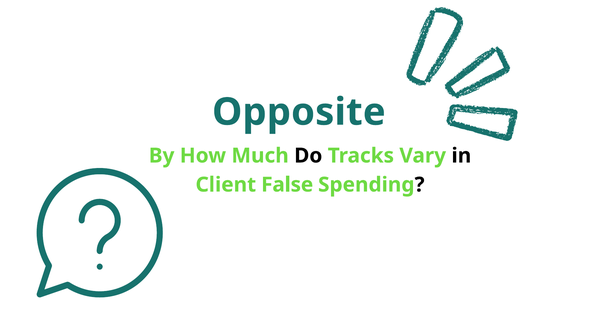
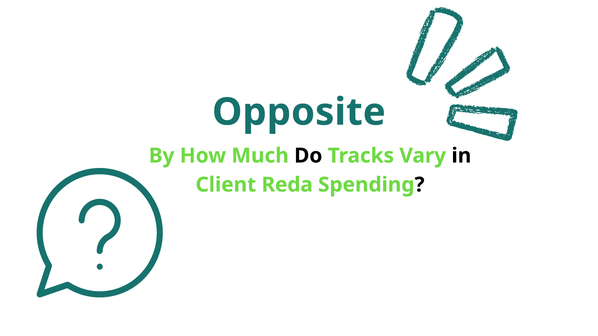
False: False -> Reda
